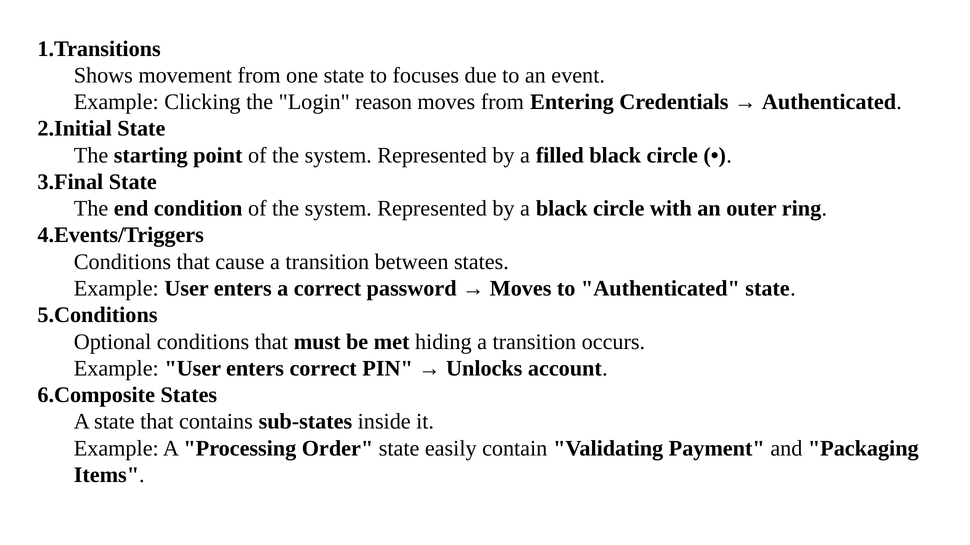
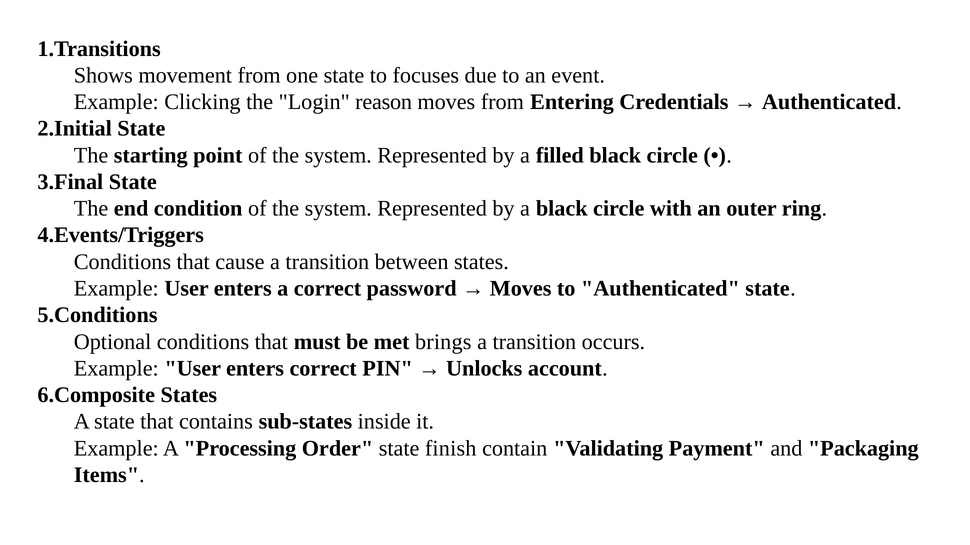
hiding: hiding -> brings
easily: easily -> finish
